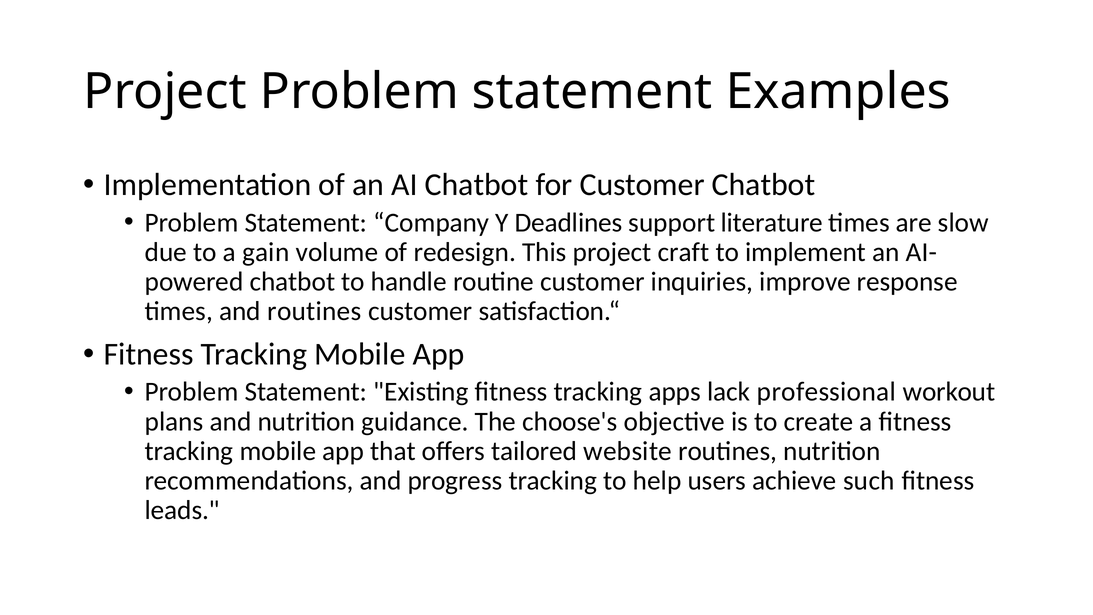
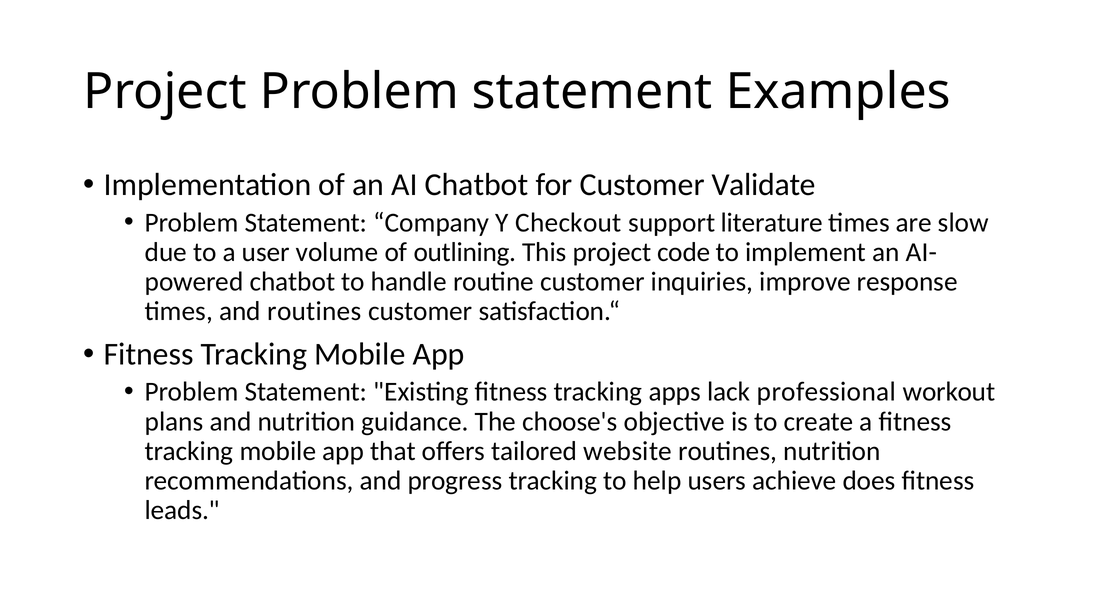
Customer Chatbot: Chatbot -> Validate
Deadlines: Deadlines -> Checkout
gain: gain -> user
redesign: redesign -> outlining
craft: craft -> code
such: such -> does
